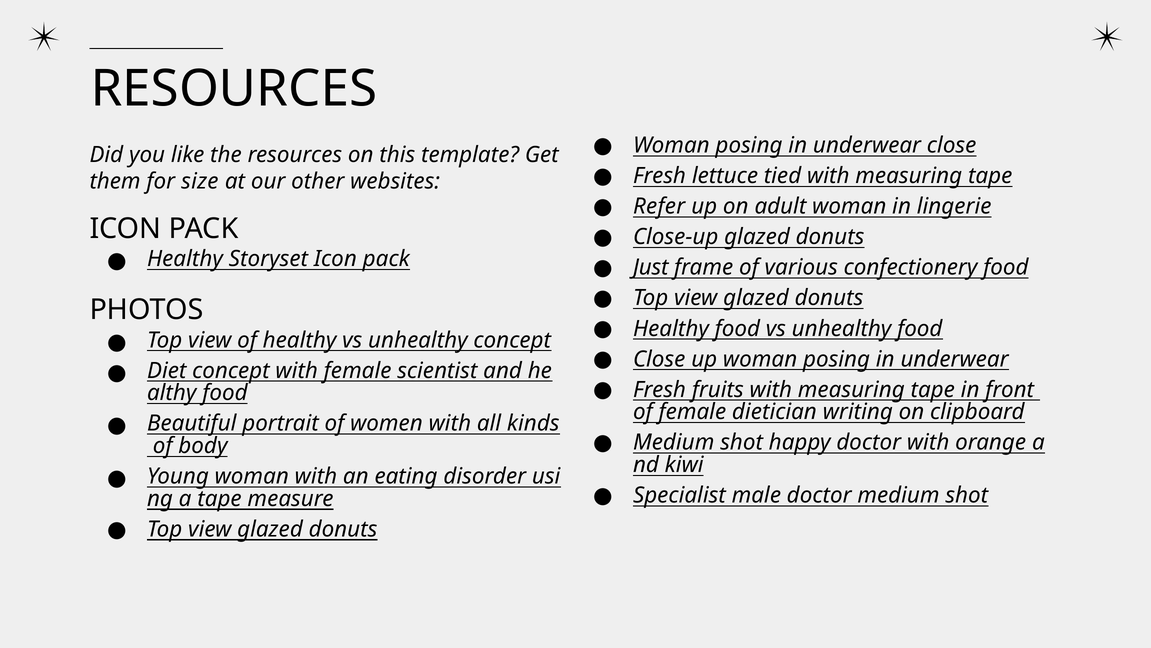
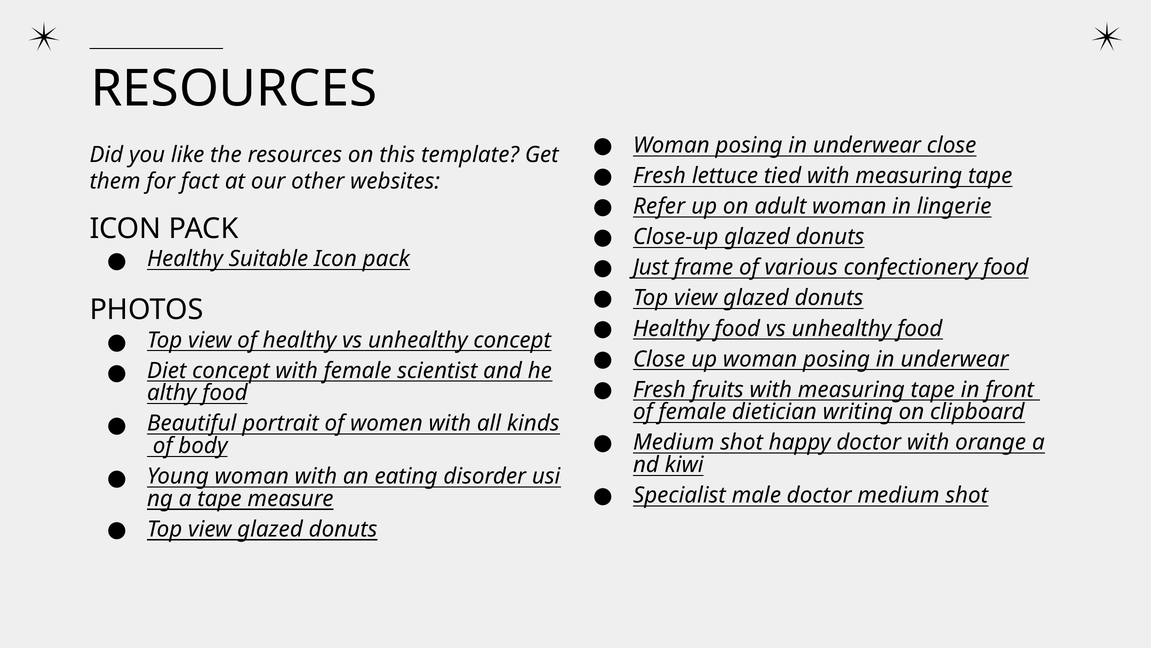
size: size -> fact
Storyset: Storyset -> Suitable
